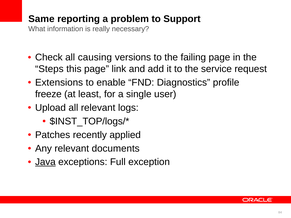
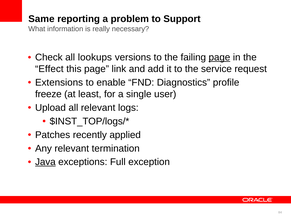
causing: causing -> lookups
page at (219, 57) underline: none -> present
Steps: Steps -> Effect
documents: documents -> termination
